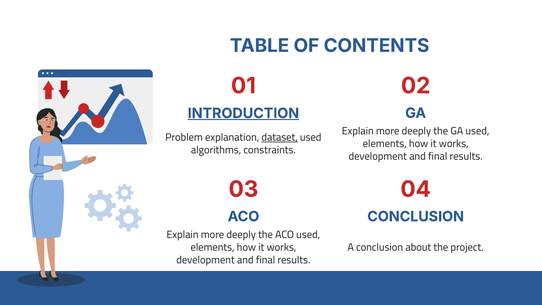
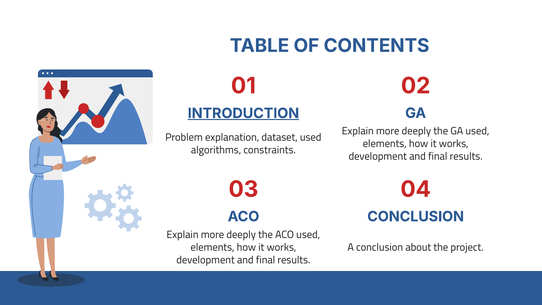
dataset underline: present -> none
